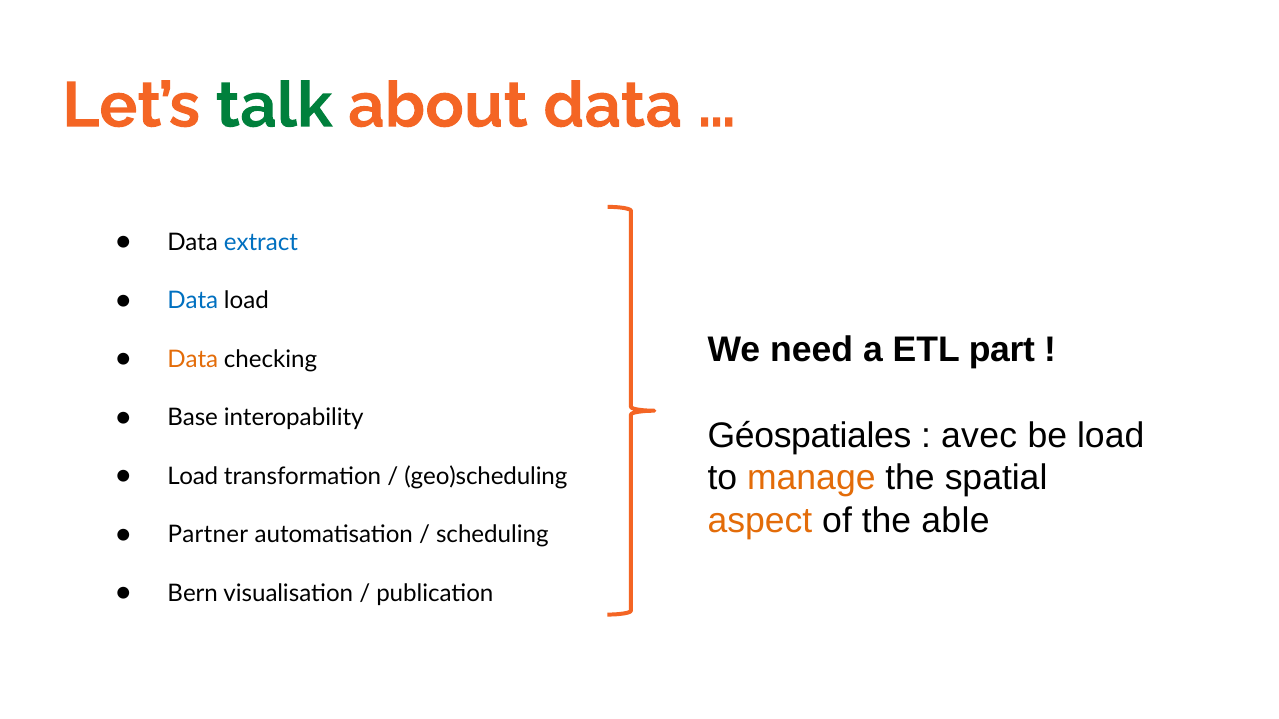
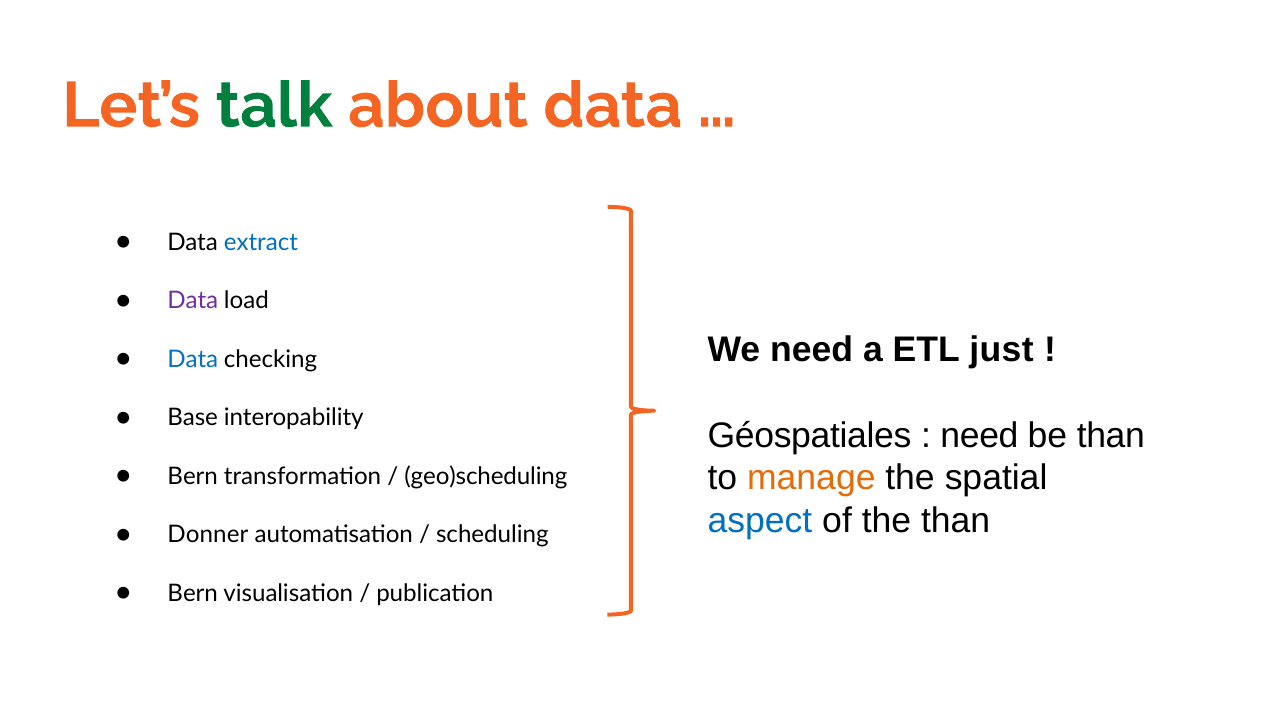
Data at (193, 301) colour: blue -> purple
part: part -> just
Data at (193, 359) colour: orange -> blue
avec at (979, 436): avec -> need
be load: load -> than
Load at (193, 476): Load -> Bern
aspect colour: orange -> blue
the able: able -> than
Partner: Partner -> Donner
